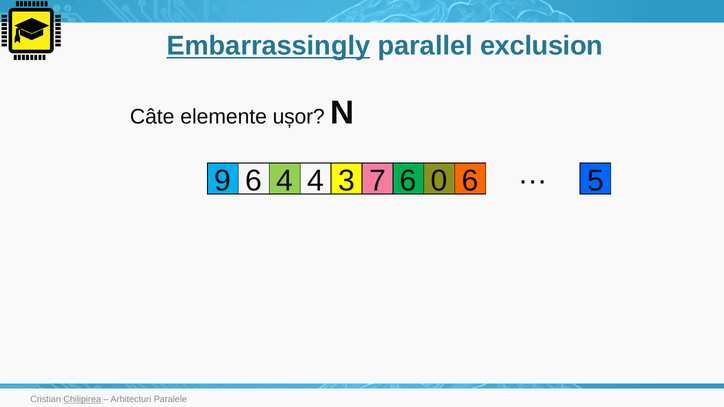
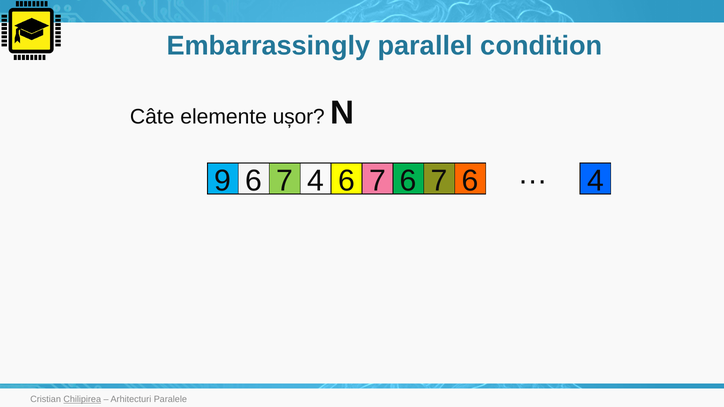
Embarrassingly underline: present -> none
exclusion: exclusion -> condition
9 6 4: 4 -> 7
4 3: 3 -> 6
7 6 0: 0 -> 7
6 5: 5 -> 4
